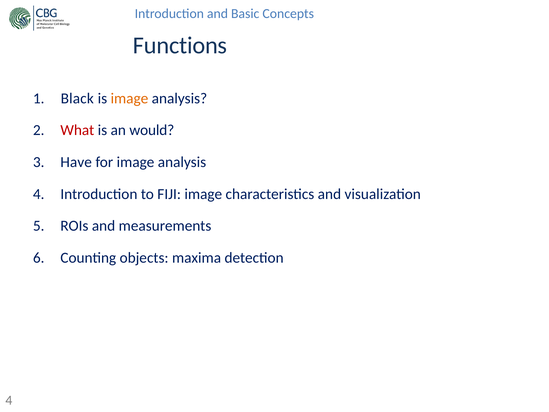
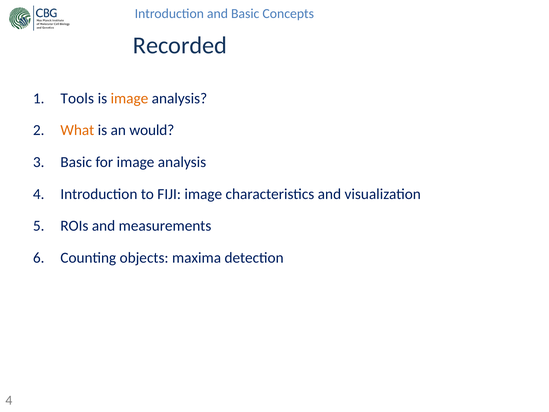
Functions: Functions -> Recorded
Black: Black -> Tools
What colour: red -> orange
Have at (76, 162): Have -> Basic
